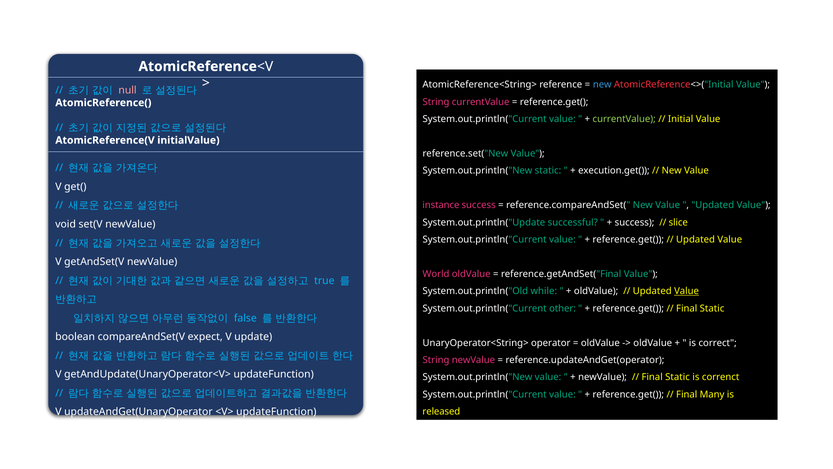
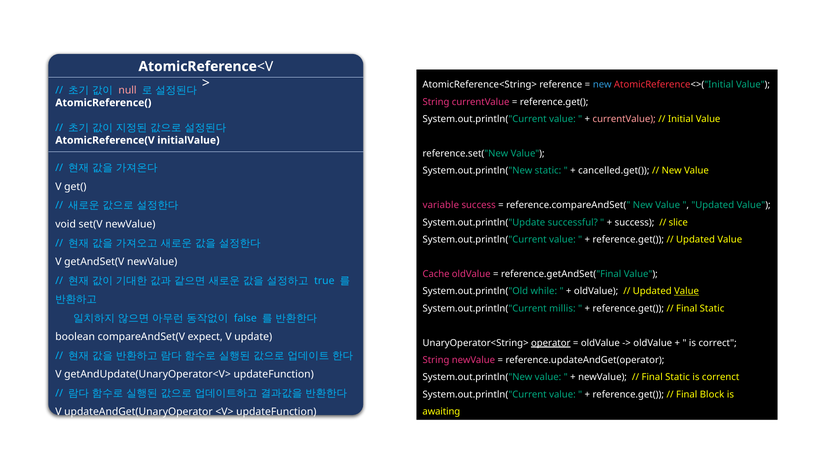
currentValue at (624, 119) colour: light green -> pink
execution.get(: execution.get( -> cancelled.get(
instance: instance -> variable
World: World -> Cache
other: other -> millis
operator underline: none -> present
Many: Many -> Block
released: released -> awaiting
